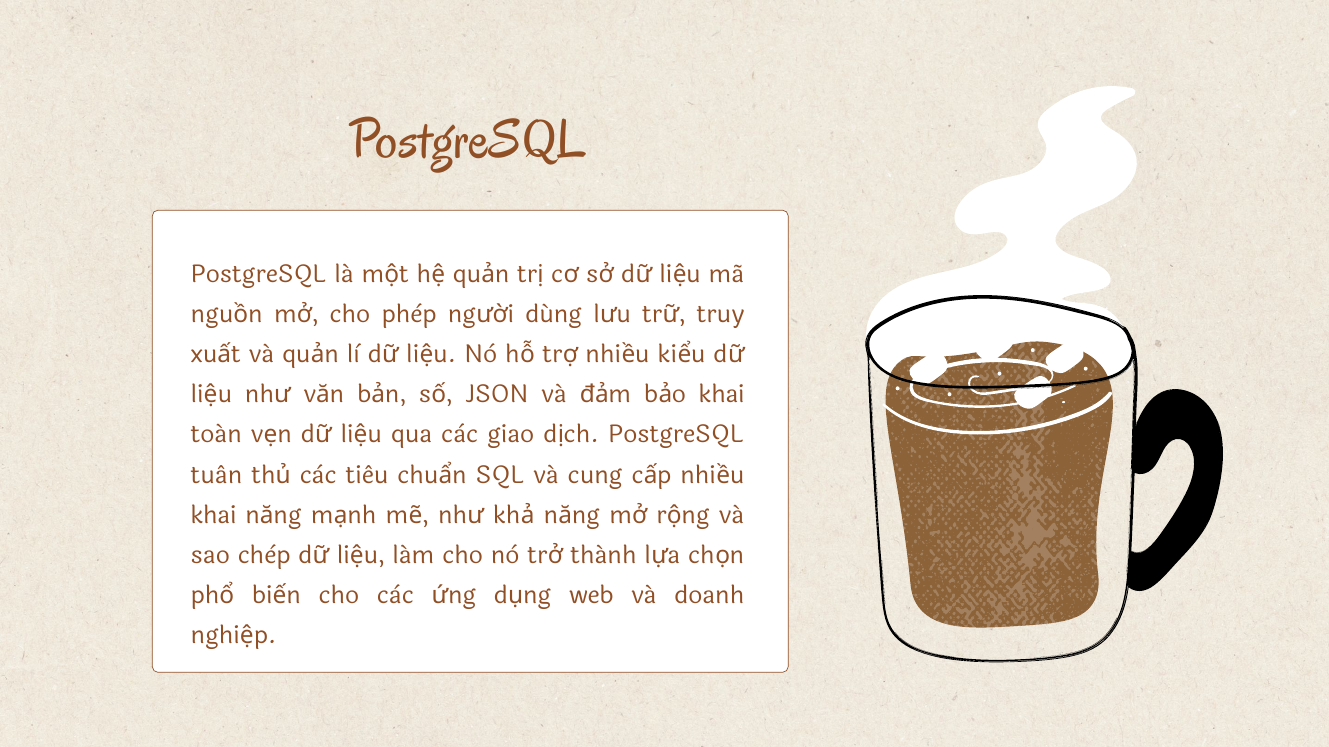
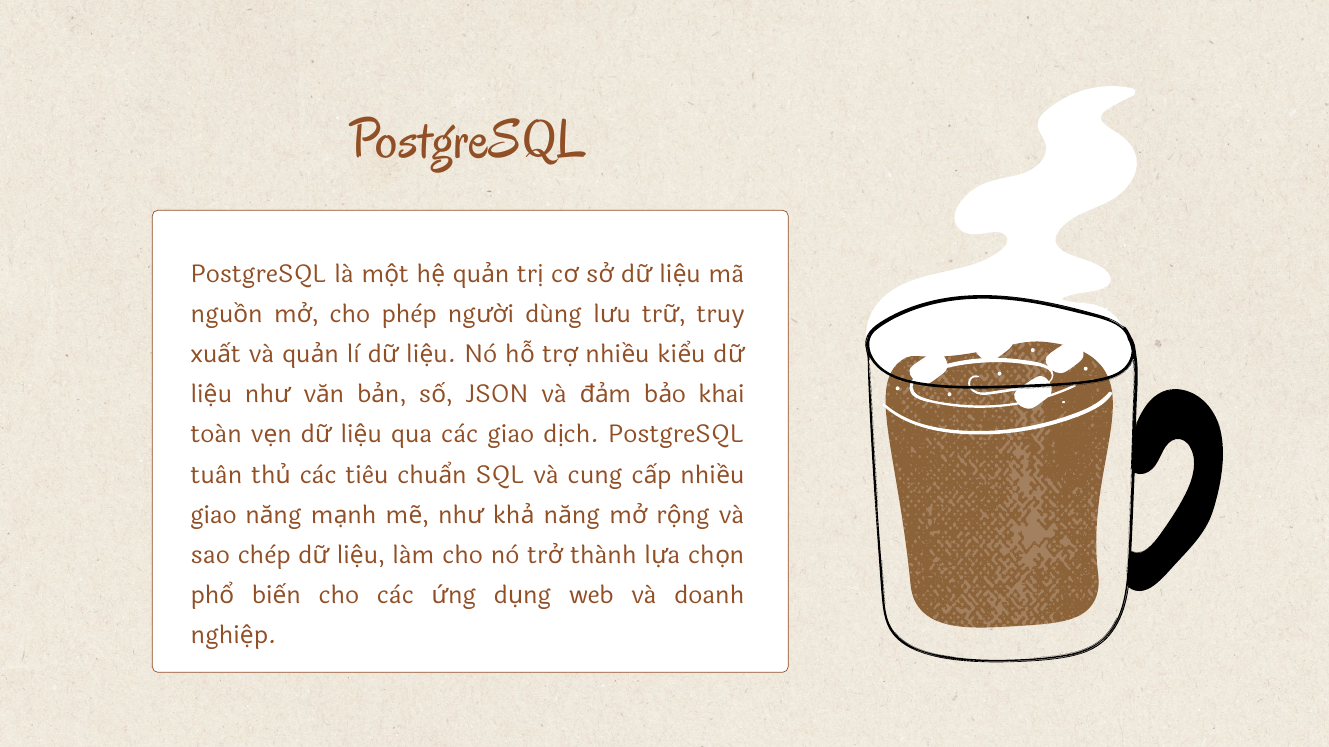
khai at (213, 515): khai -> giao
